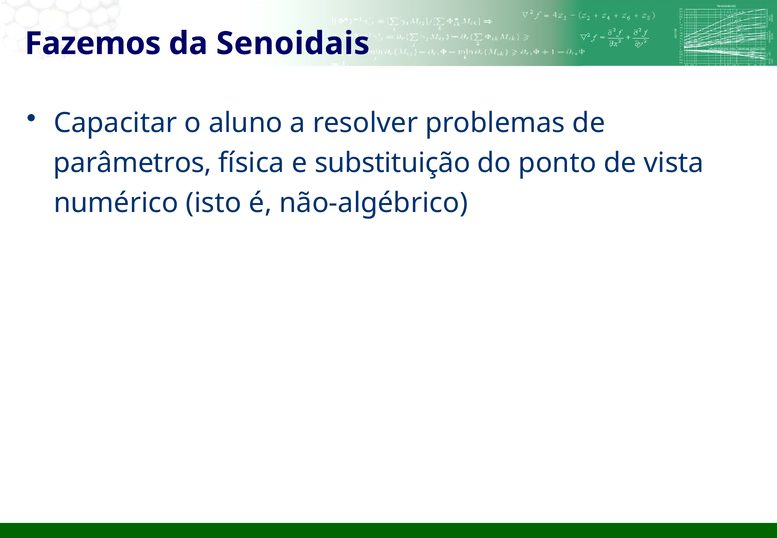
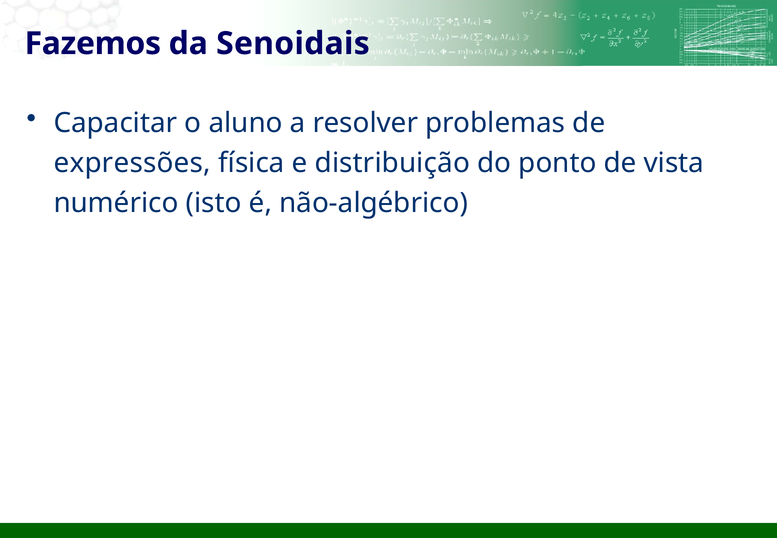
parâmetros: parâmetros -> expressões
substituição: substituição -> distribuição
